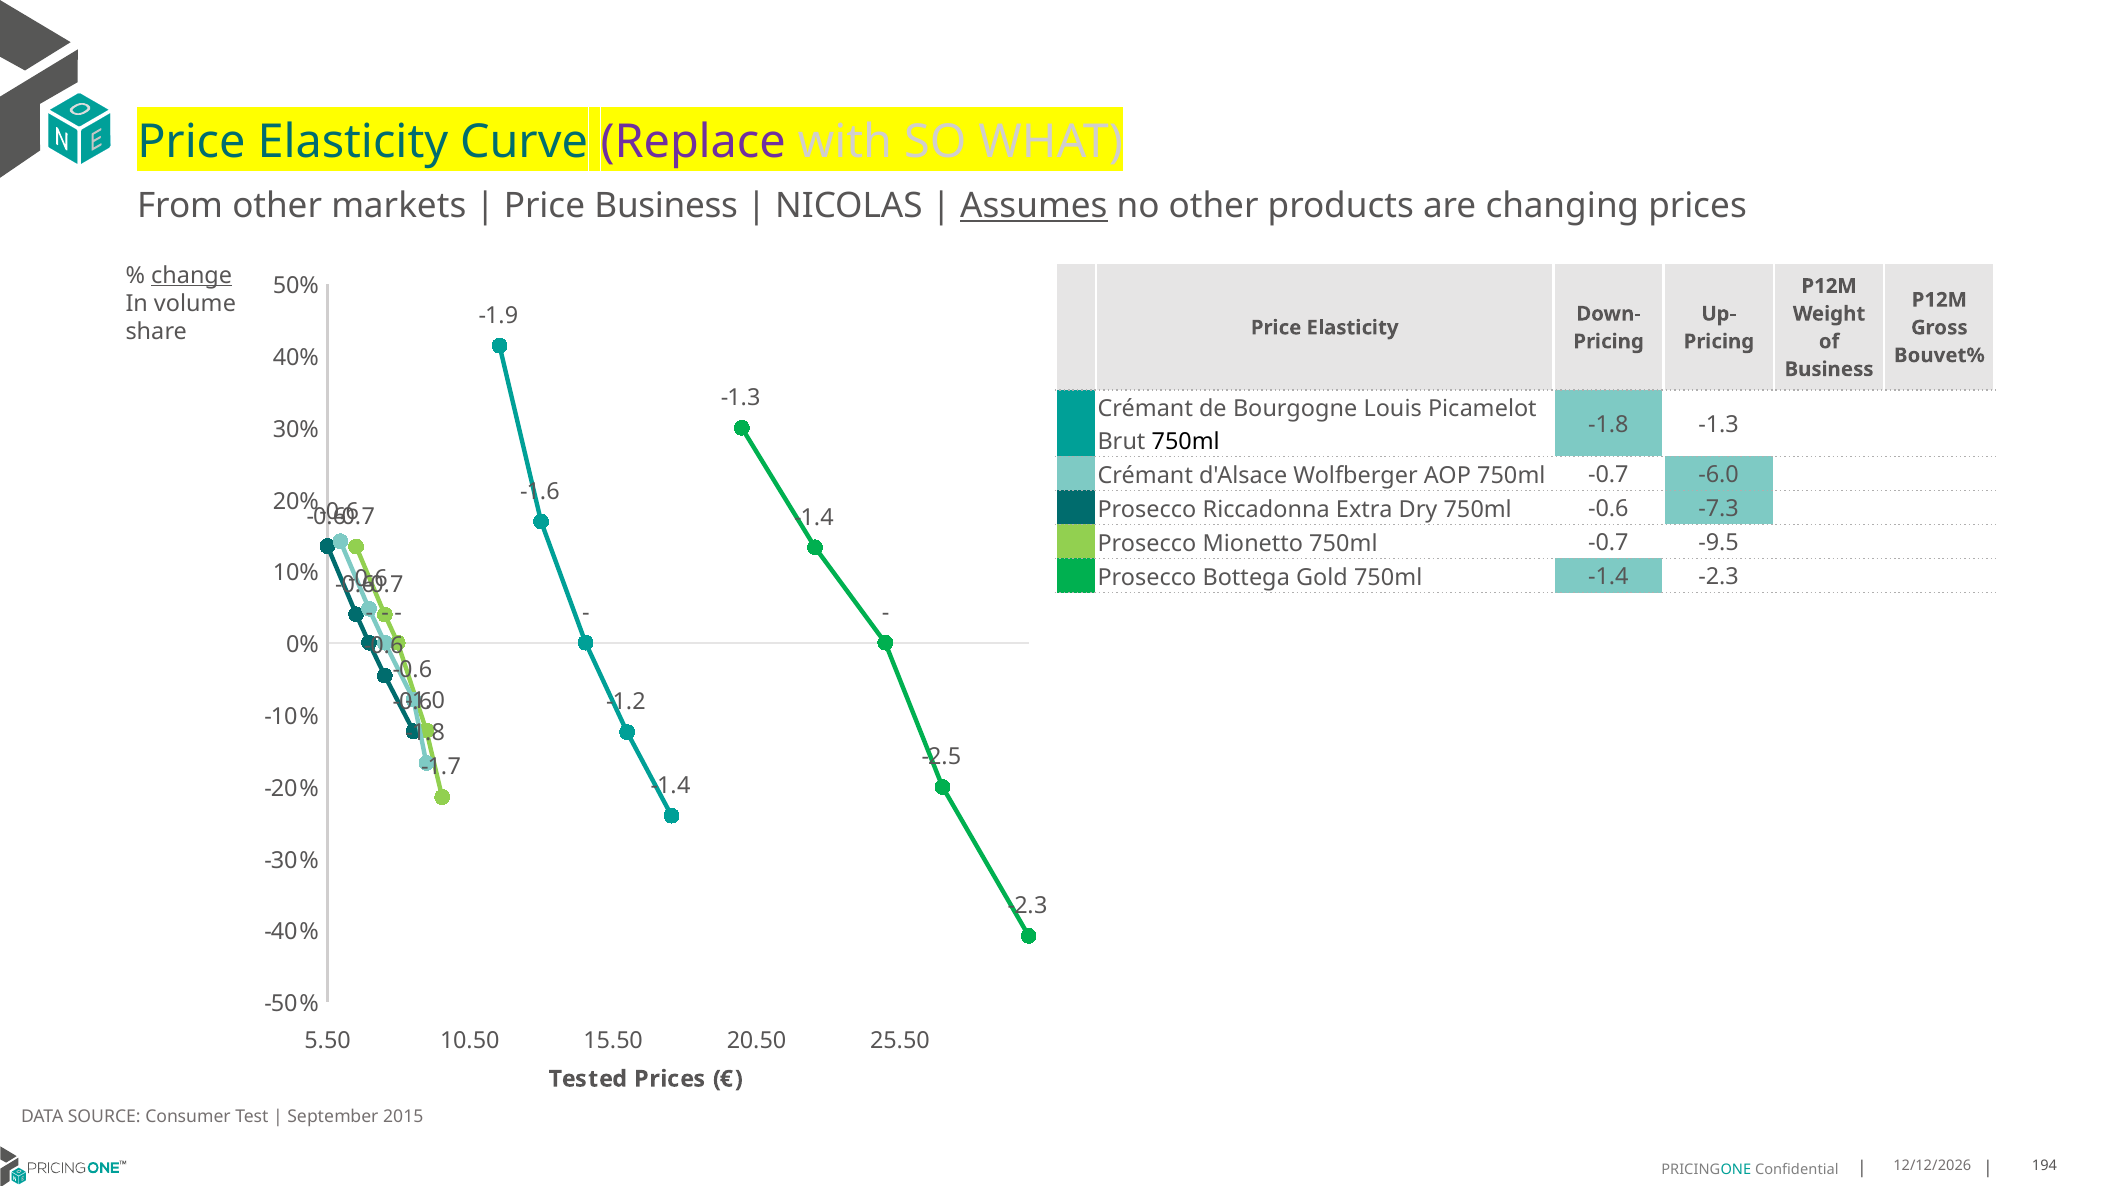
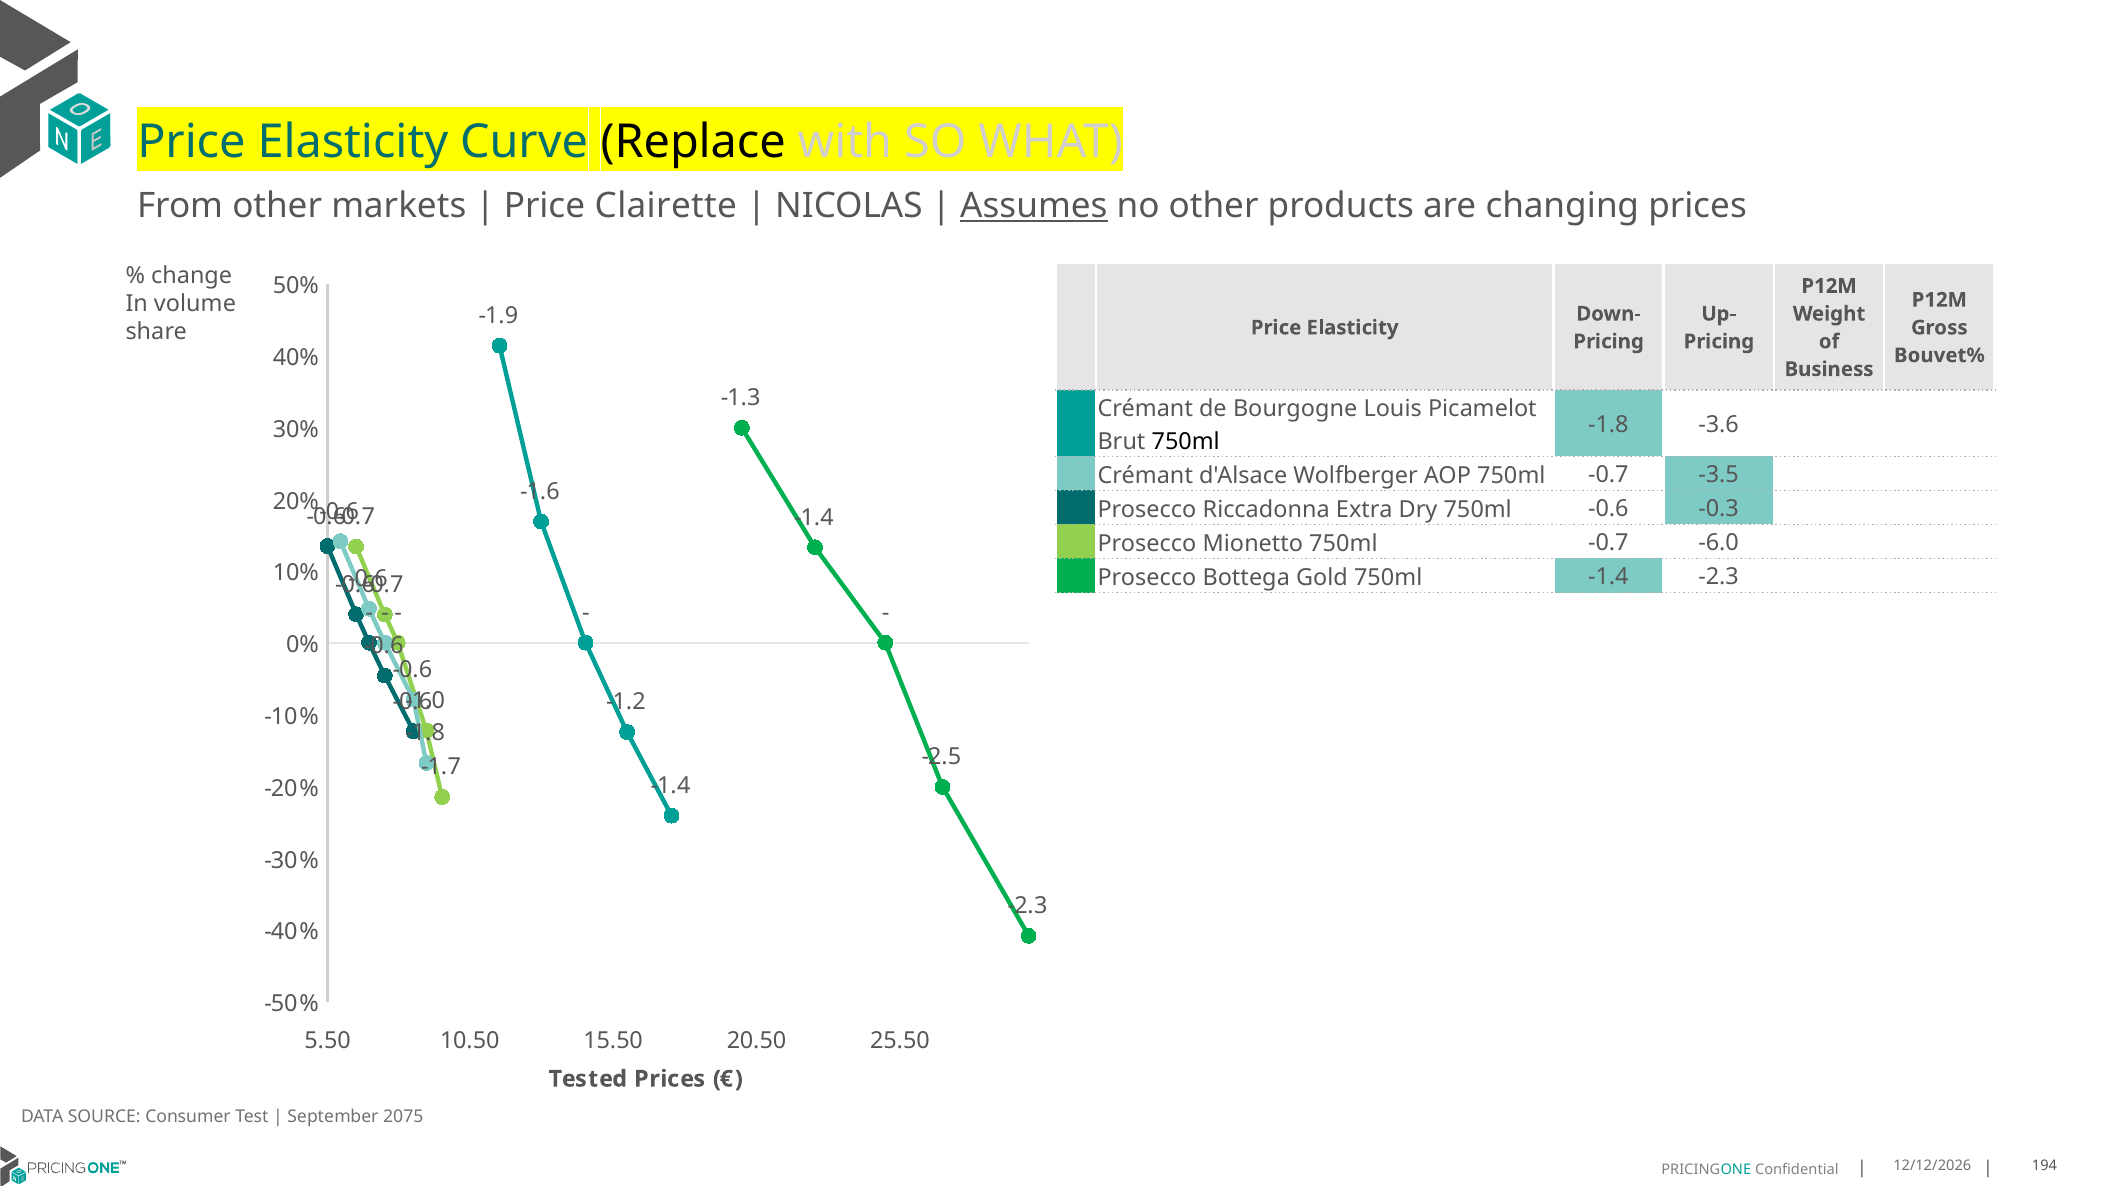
Replace colour: purple -> black
Price Business: Business -> Clairette
change underline: present -> none
-1.8 -1.3: -1.3 -> -3.6
-6.0: -6.0 -> -3.5
-7.3: -7.3 -> -0.3
-9.5: -9.5 -> -6.0
2015: 2015 -> 2075
